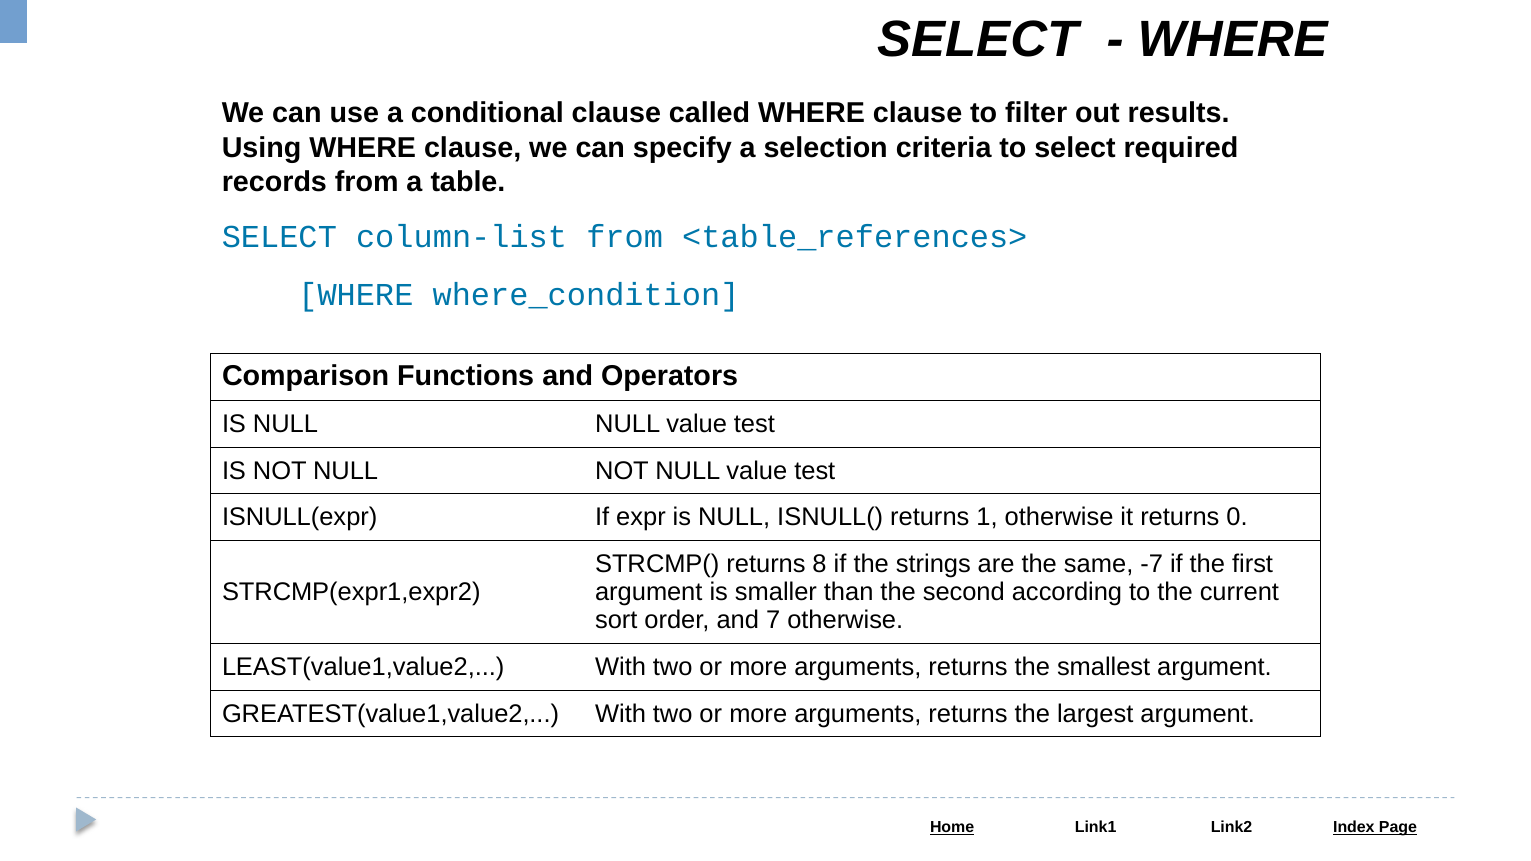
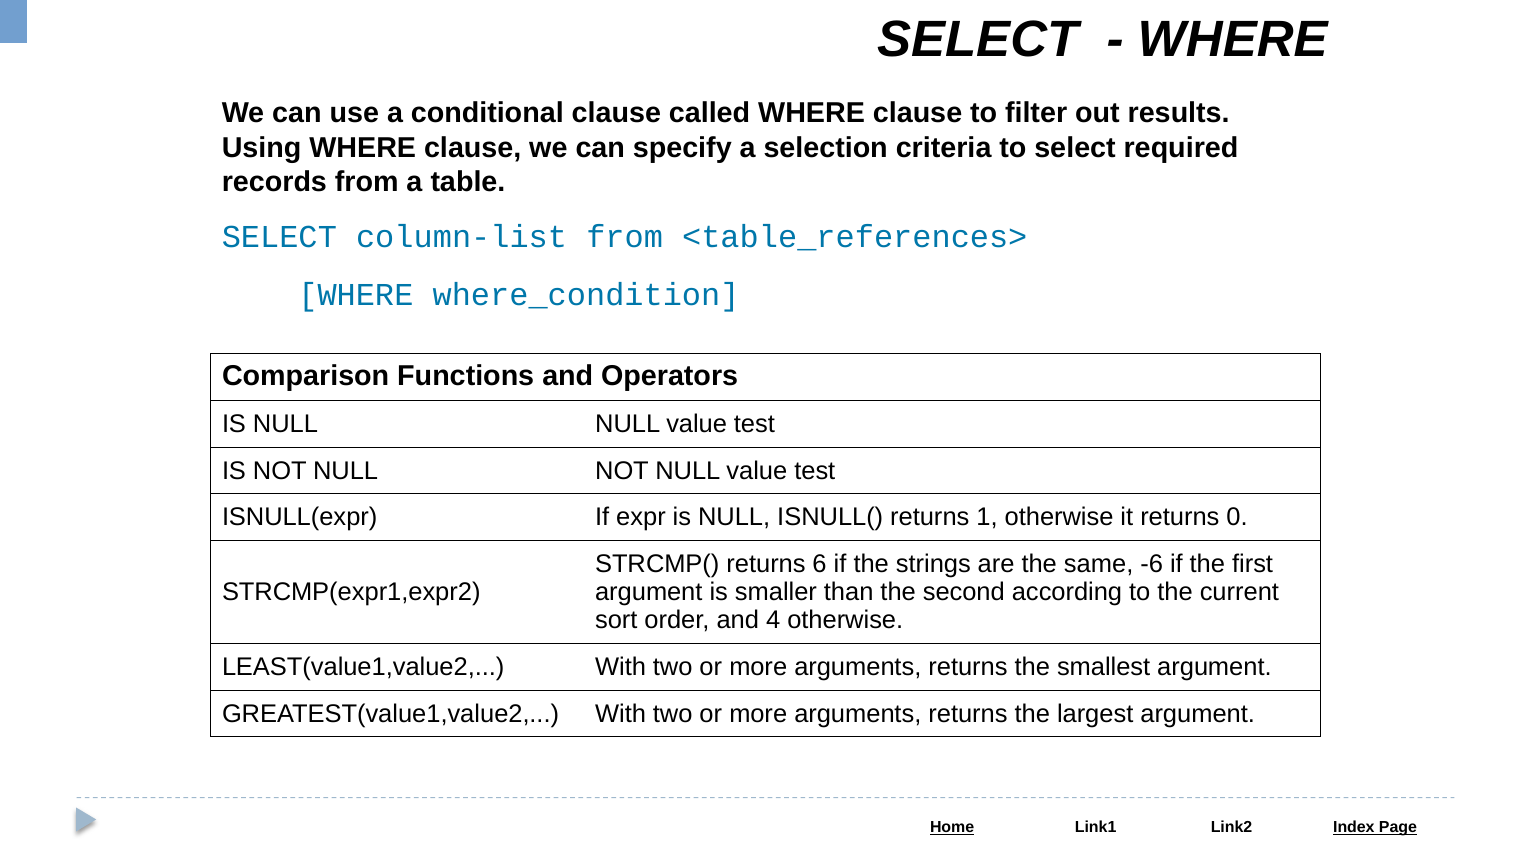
8: 8 -> 6
-7: -7 -> -6
7: 7 -> 4
